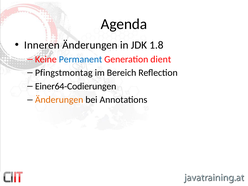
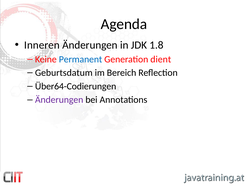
Pfingstmontag: Pfingstmontag -> Geburtsdatum
Einer64-Codierungen: Einer64-Codierungen -> Über64-Codierungen
Änderungen at (59, 100) colour: orange -> purple
